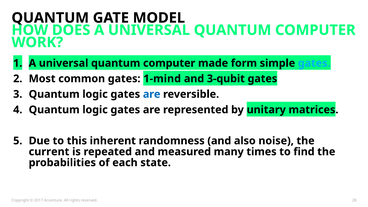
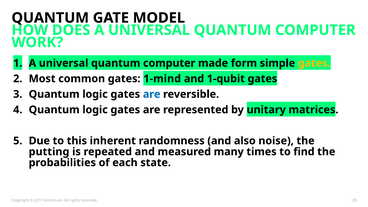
gates at (314, 63) colour: light blue -> yellow
3-qubit: 3-qubit -> 1-qubit
current: current -> putting
